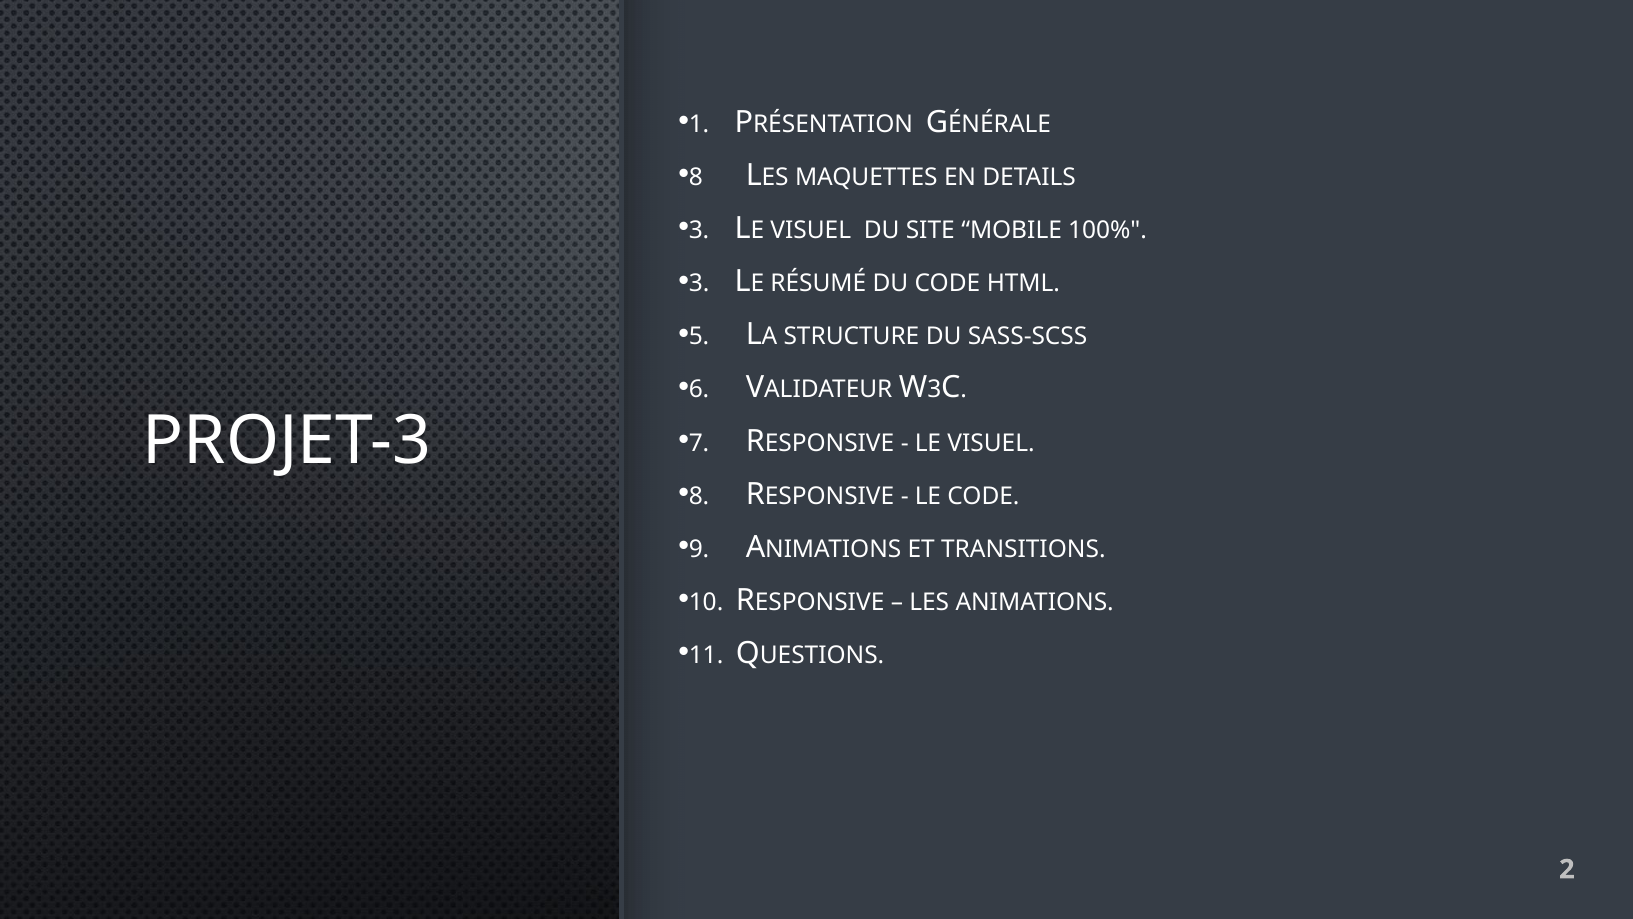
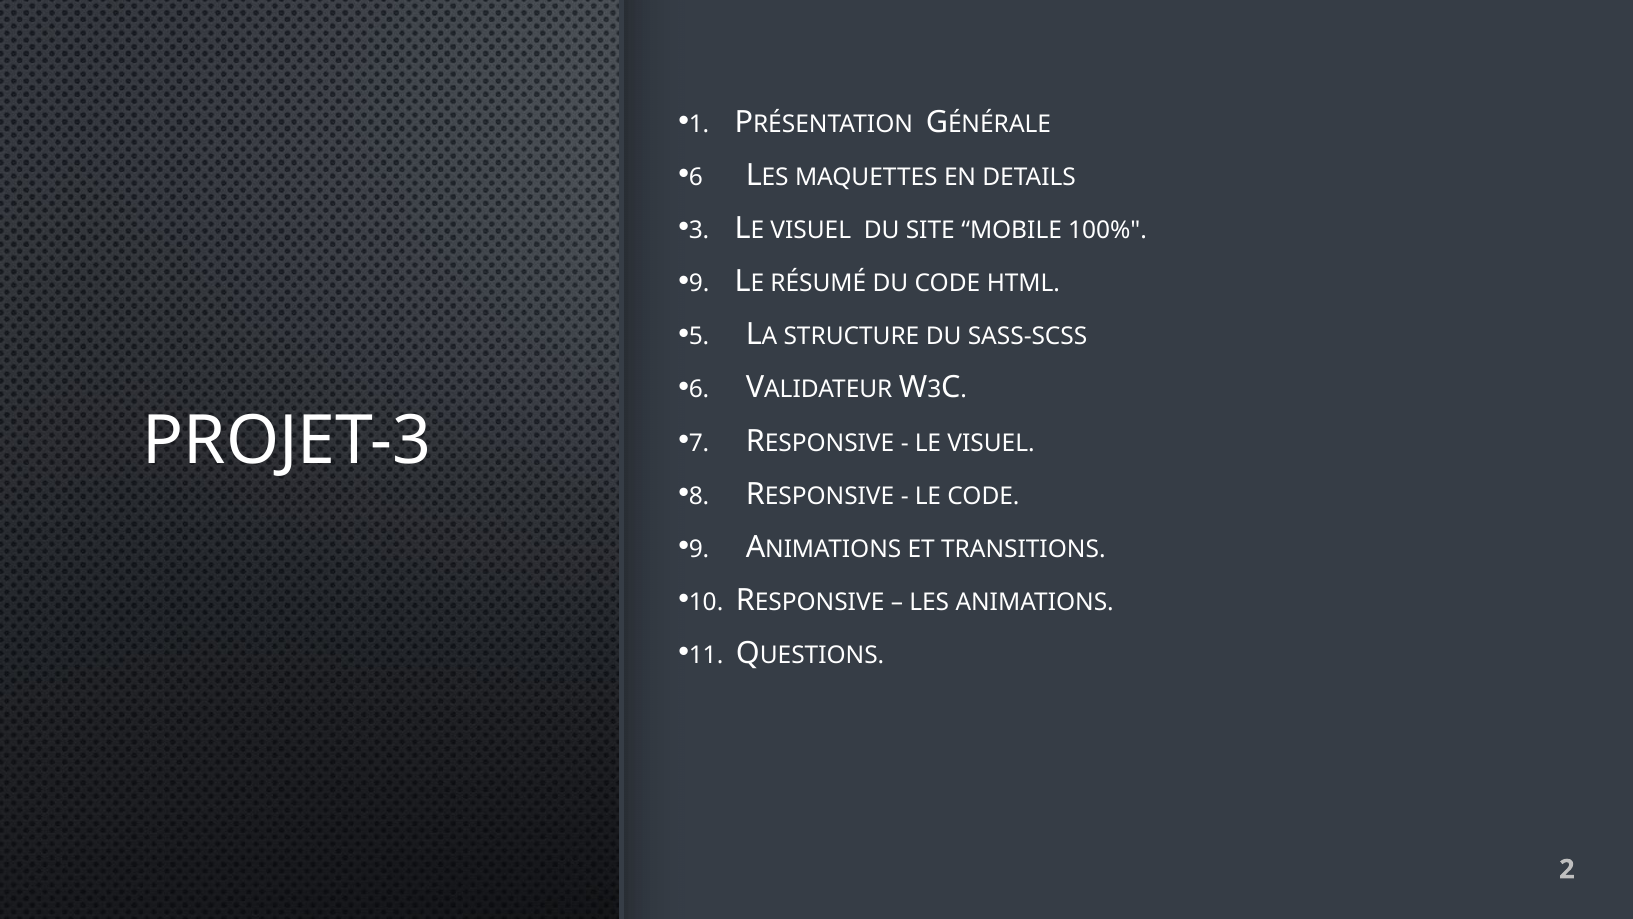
8 at (696, 177): 8 -> 6
3 at (699, 283): 3 -> 9
